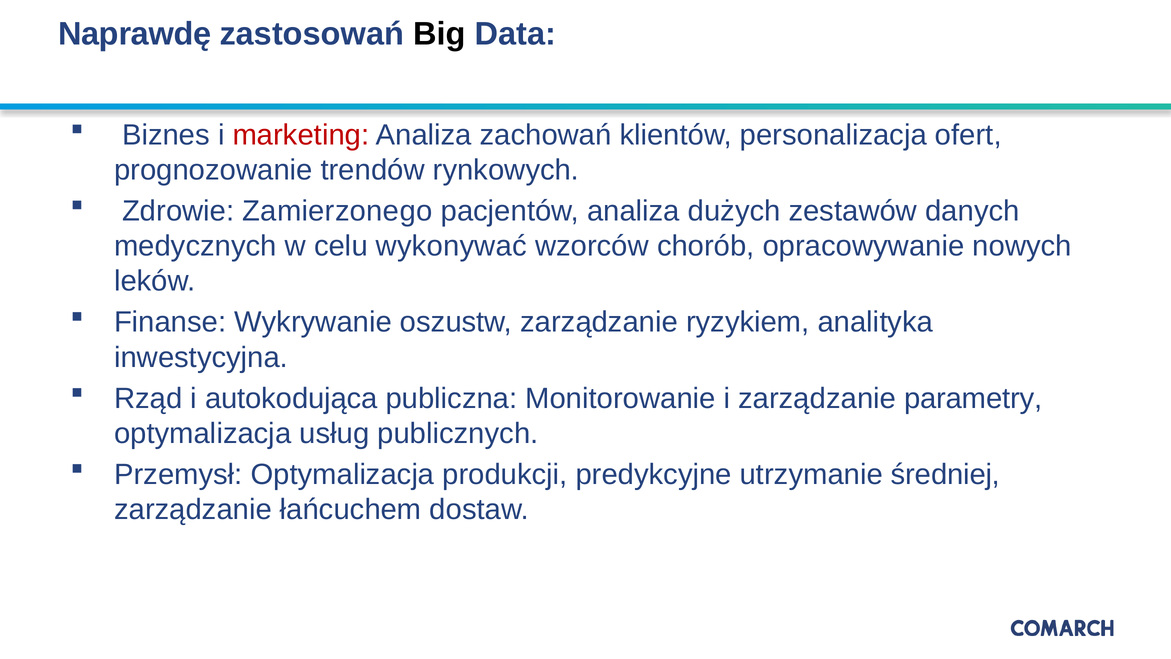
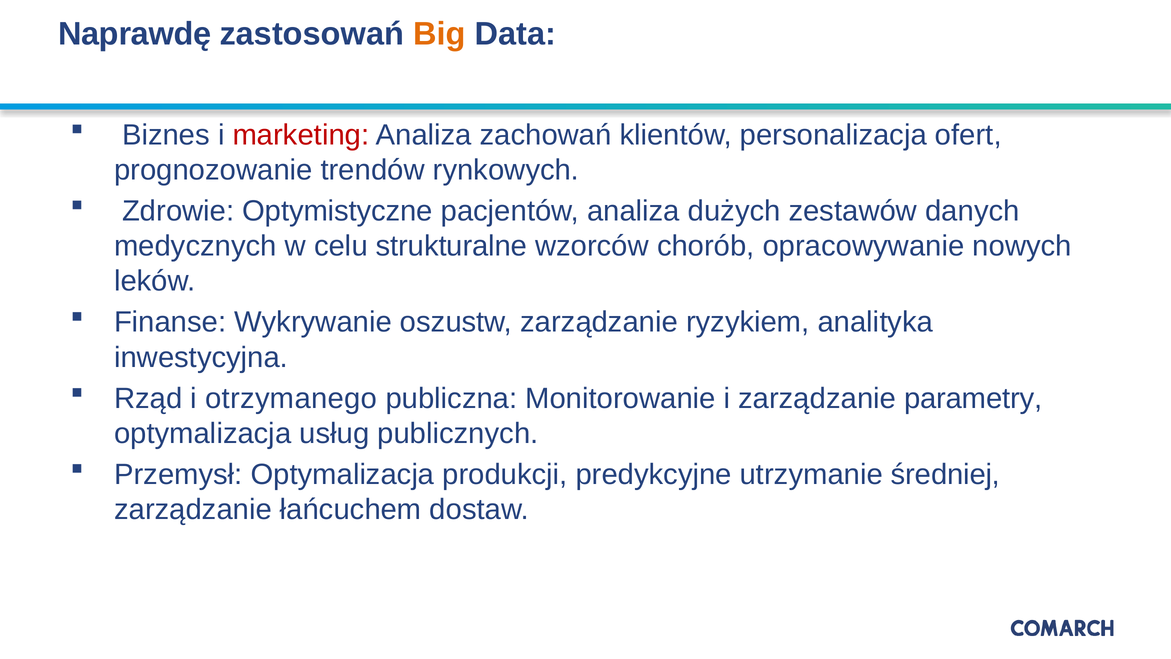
Big colour: black -> orange
Zamierzonego: Zamierzonego -> Optymistyczne
wykonywać: wykonywać -> strukturalne
autokodująca: autokodująca -> otrzymanego
